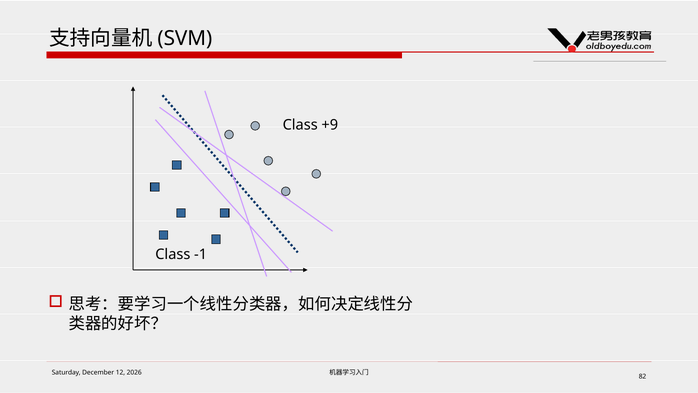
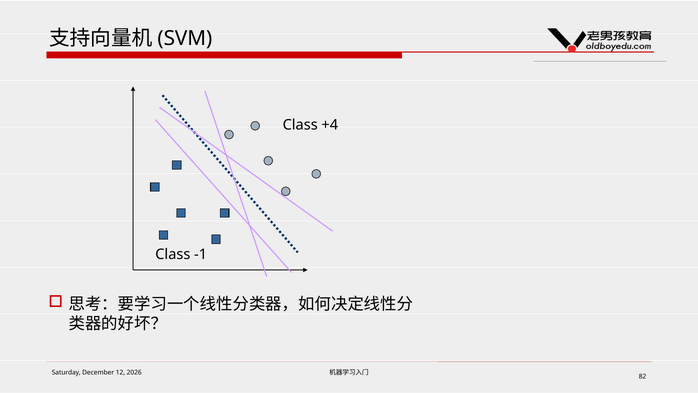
+9: +9 -> +4
